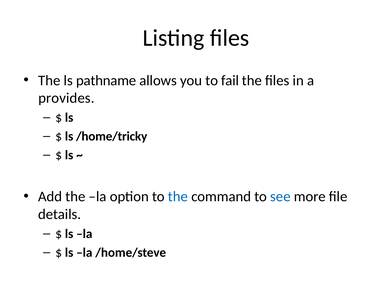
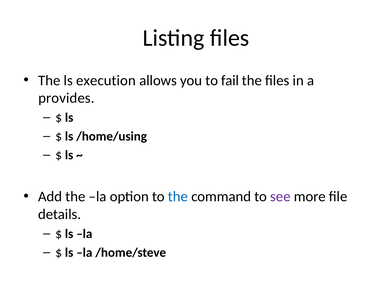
pathname: pathname -> execution
/home/tricky: /home/tricky -> /home/using
see colour: blue -> purple
